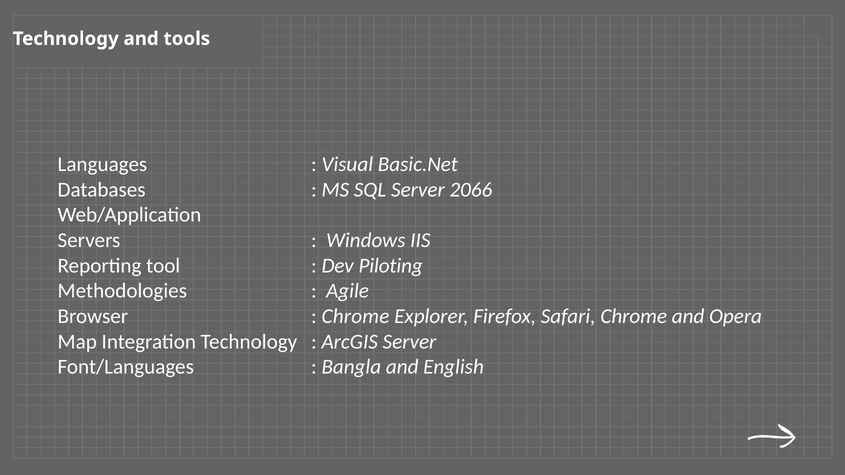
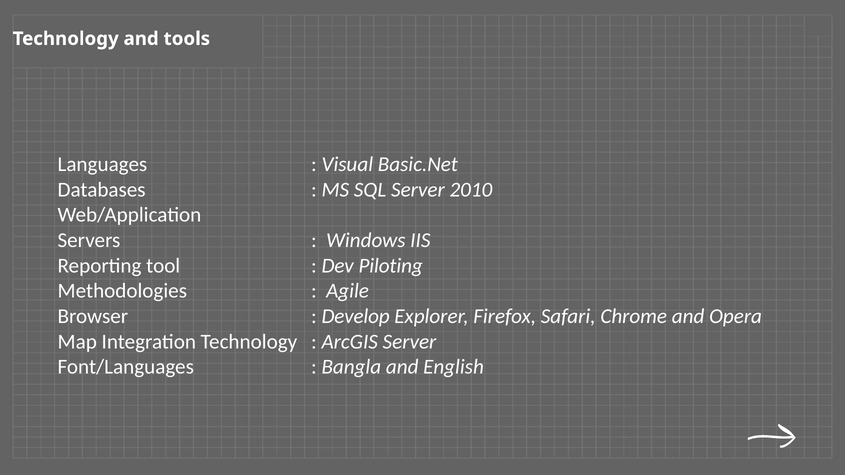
2066: 2066 -> 2010
Chrome at (355, 316): Chrome -> Develop
